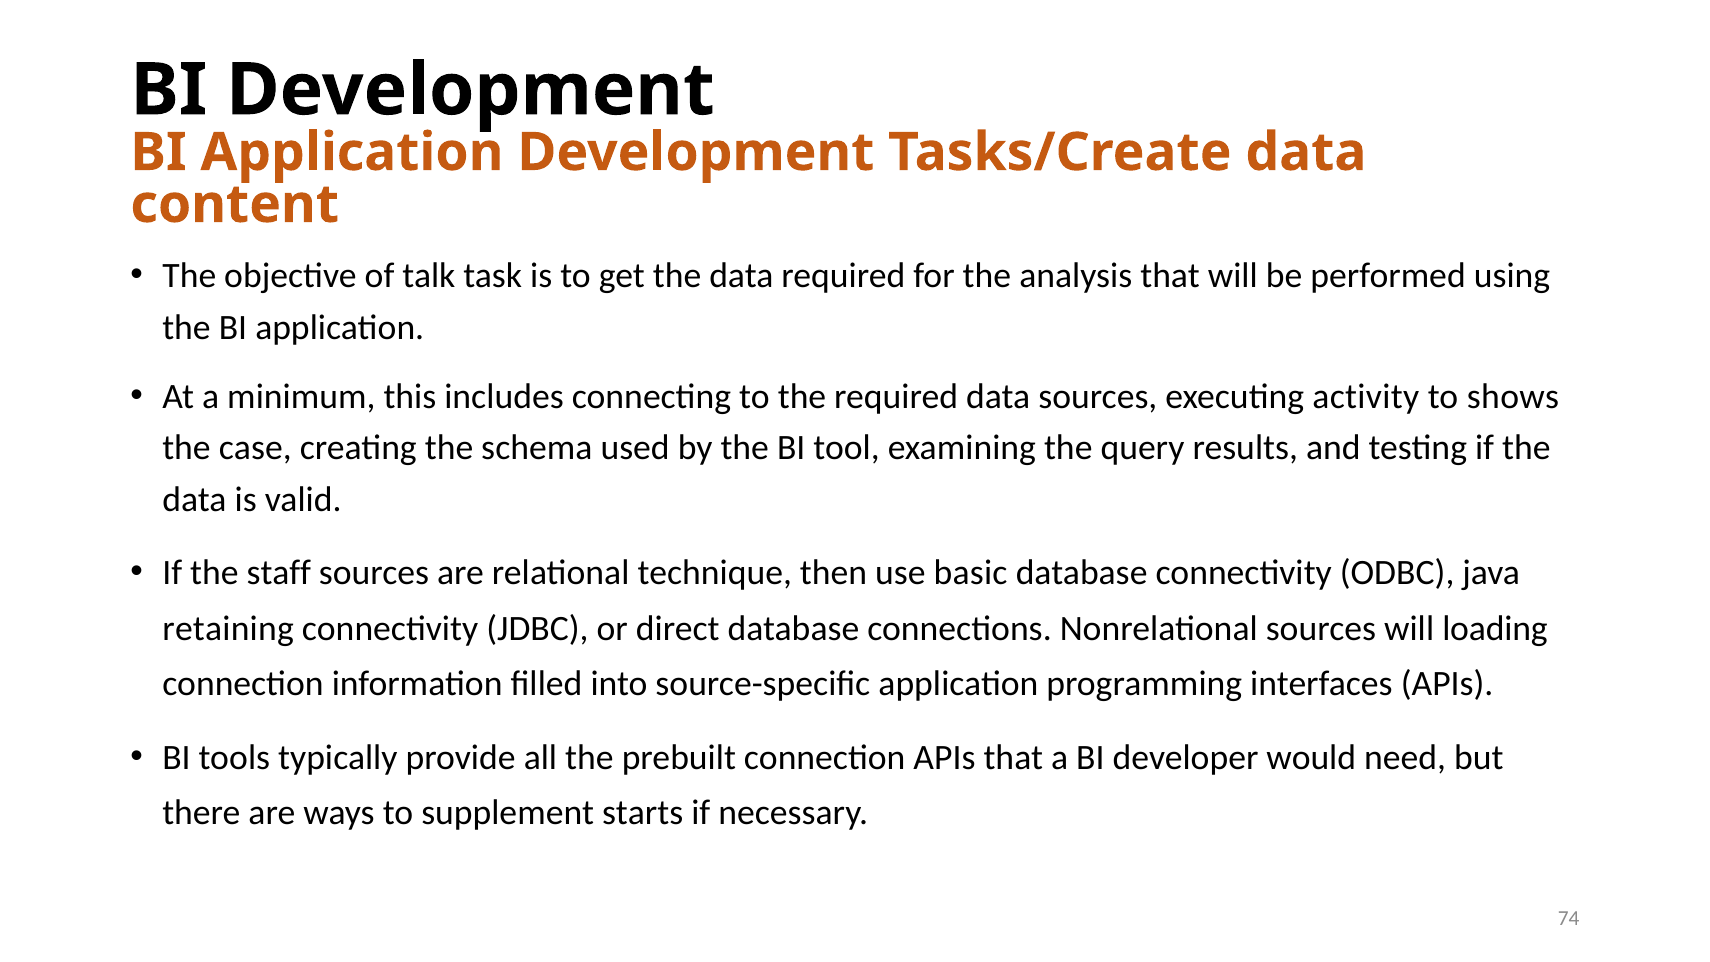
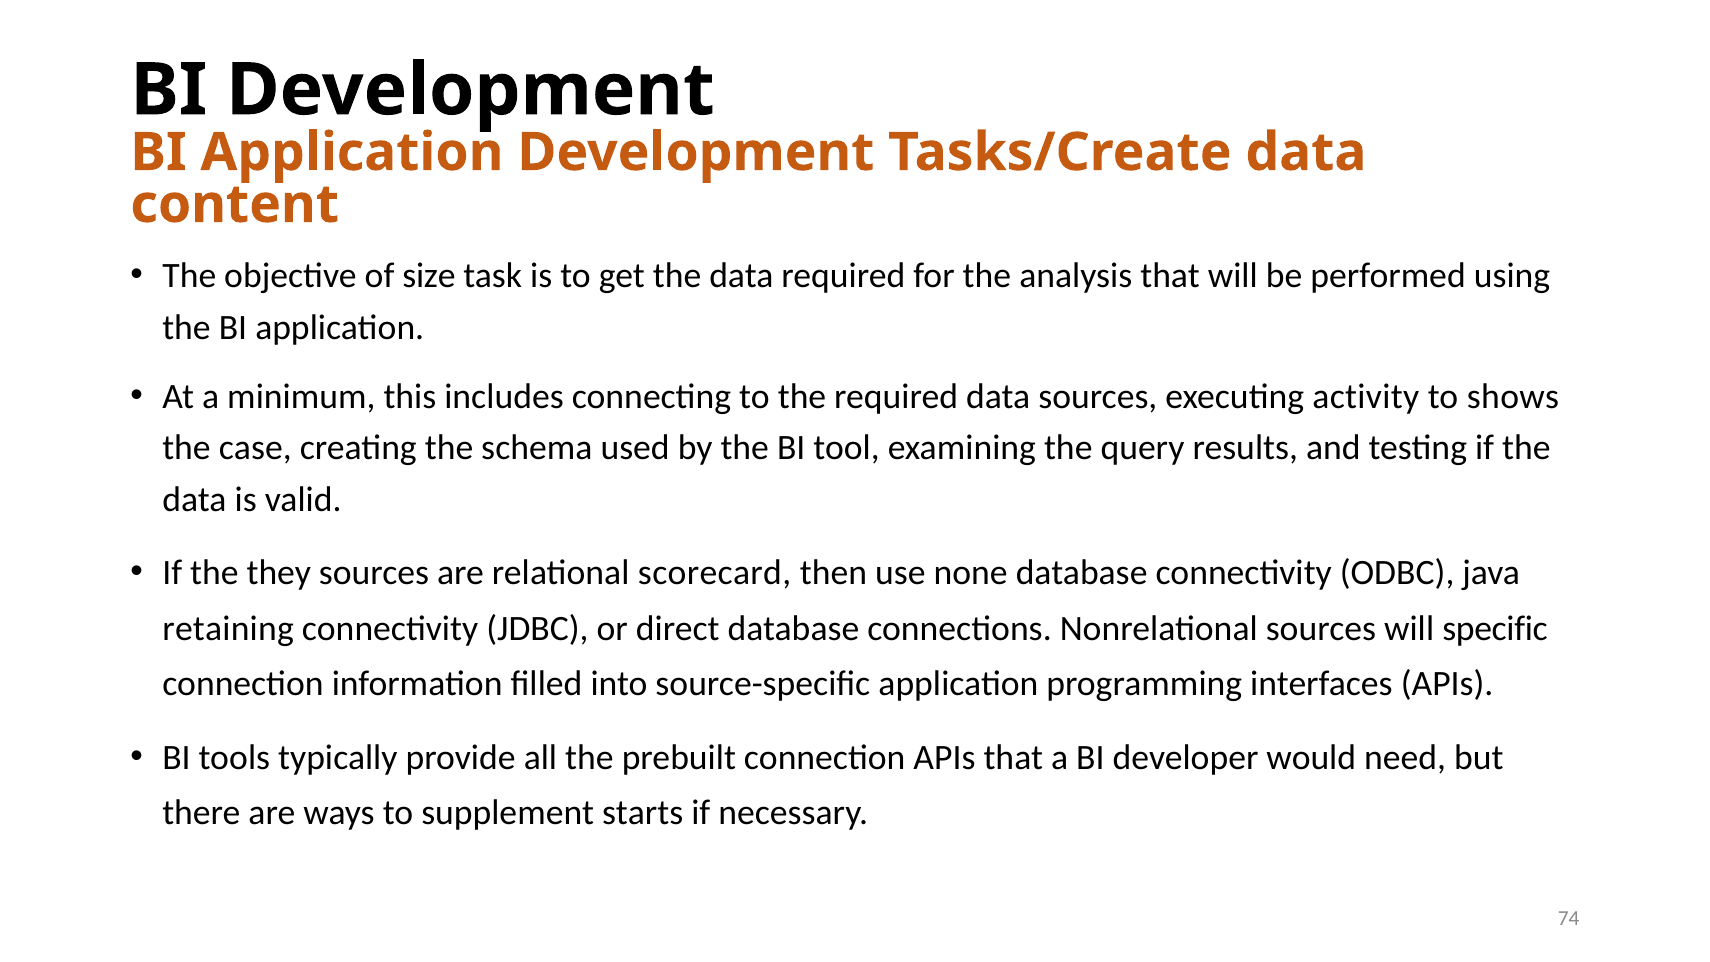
talk: talk -> size
staff: staff -> they
technique: technique -> scorecard
basic: basic -> none
loading: loading -> specific
